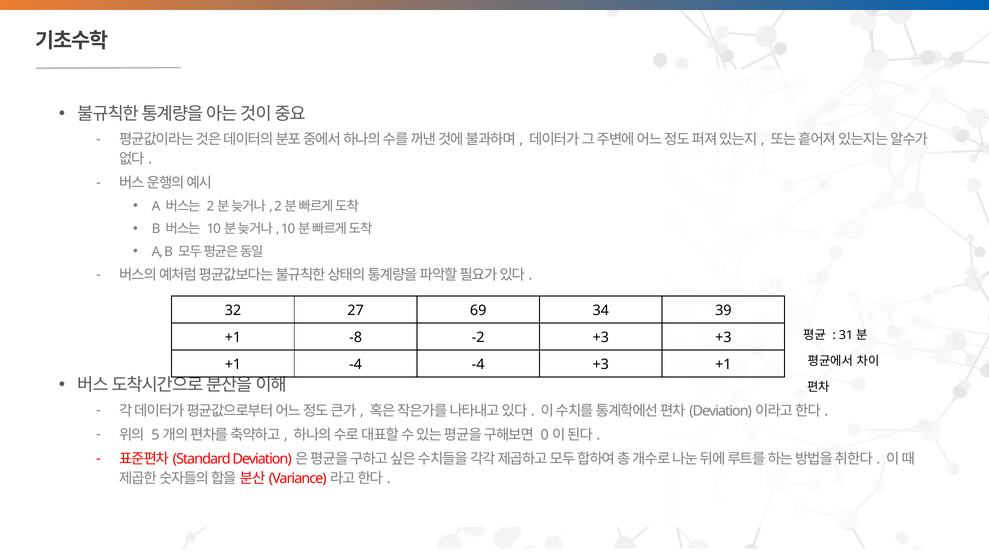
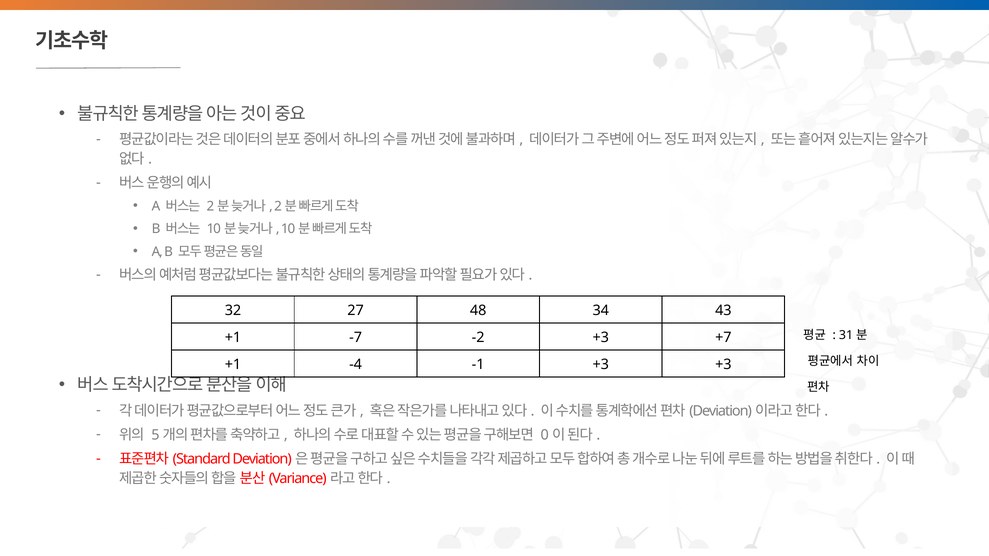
69: 69 -> 48
39: 39 -> 43
-8: -8 -> -7
+3 +3: +3 -> +7
-4 -4: -4 -> -1
+1 at (723, 365): +1 -> +3
